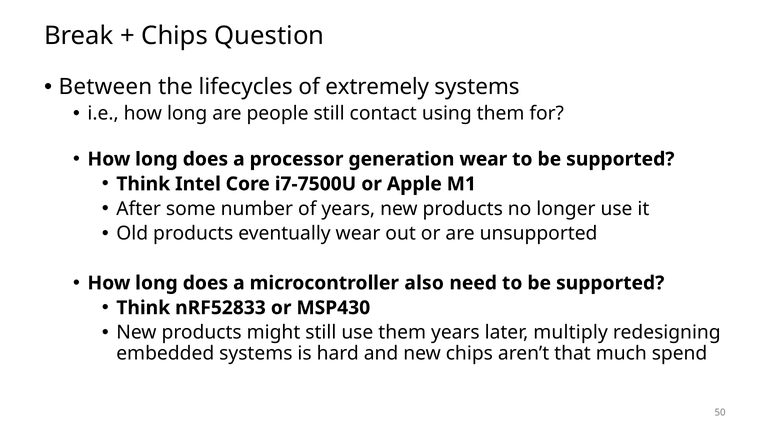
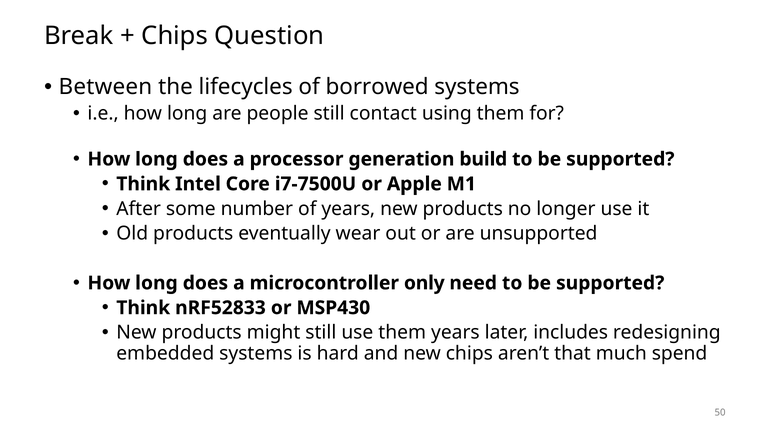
extremely: extremely -> borrowed
generation wear: wear -> build
also: also -> only
multiply: multiply -> includes
